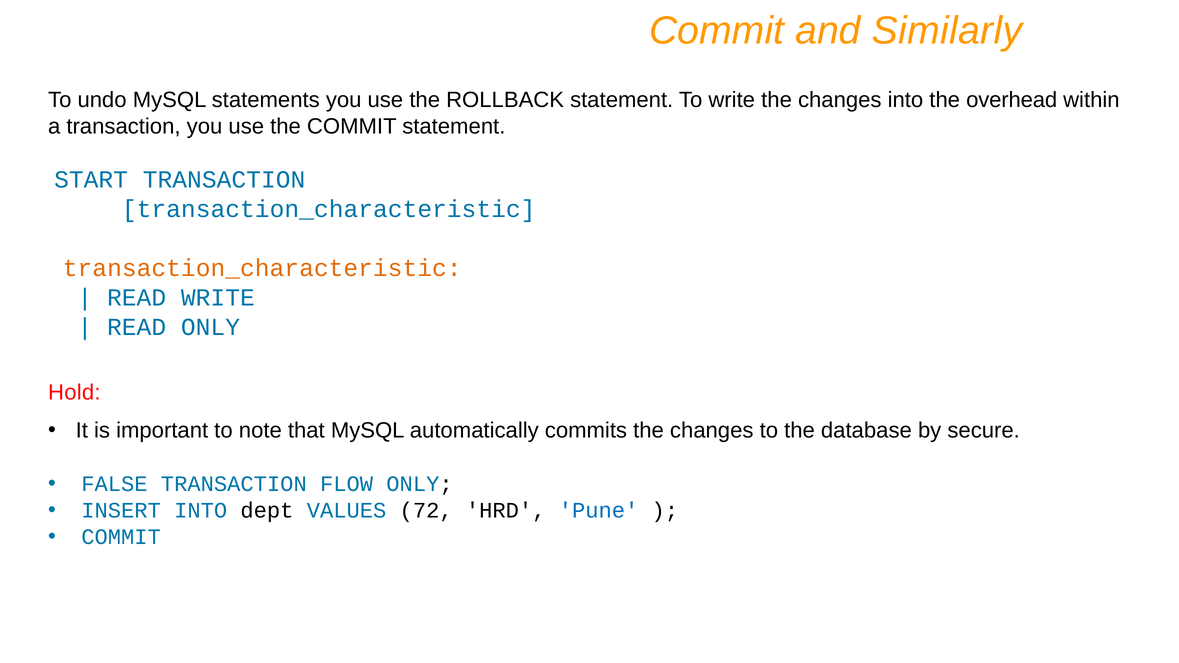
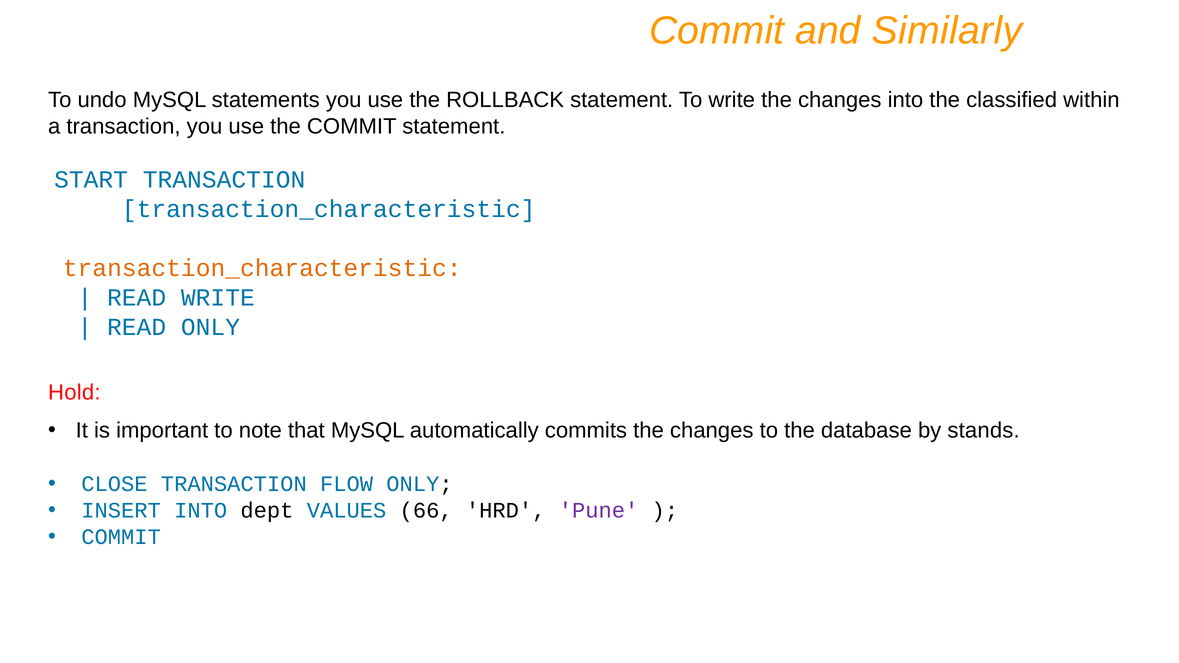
overhead: overhead -> classified
secure: secure -> stands
FALSE: FALSE -> CLOSE
72: 72 -> 66
Pune colour: blue -> purple
